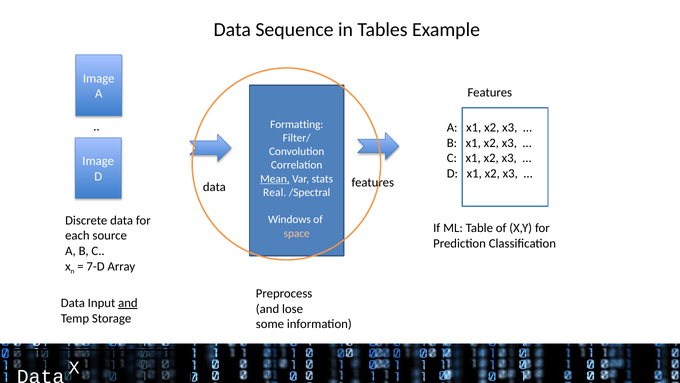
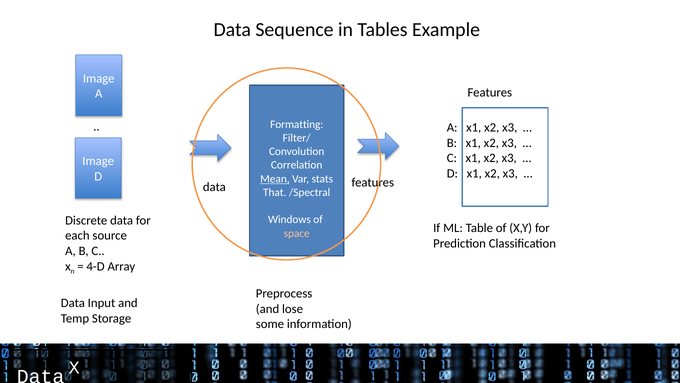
Real: Real -> That
7-D: 7-D -> 4-D
and at (128, 303) underline: present -> none
